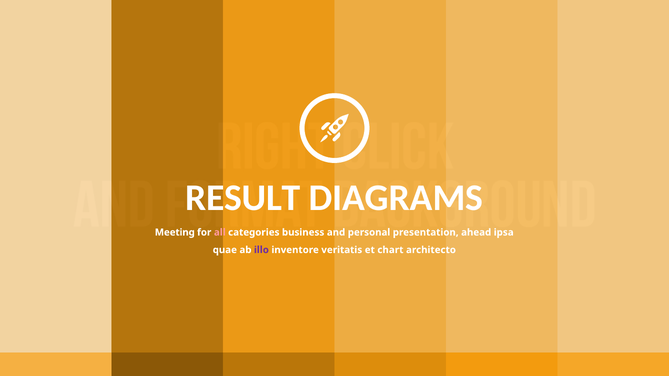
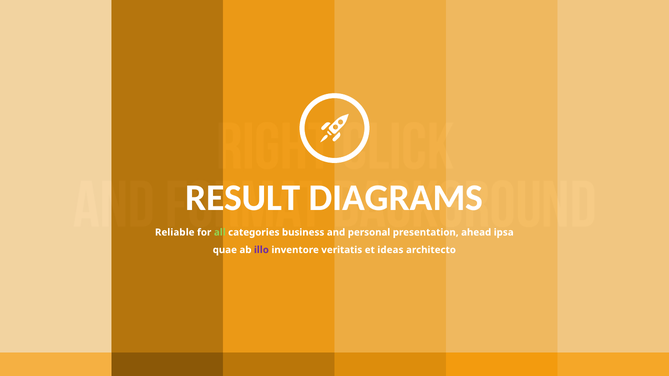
Meeting: Meeting -> Reliable
all colour: pink -> light green
chart: chart -> ideas
